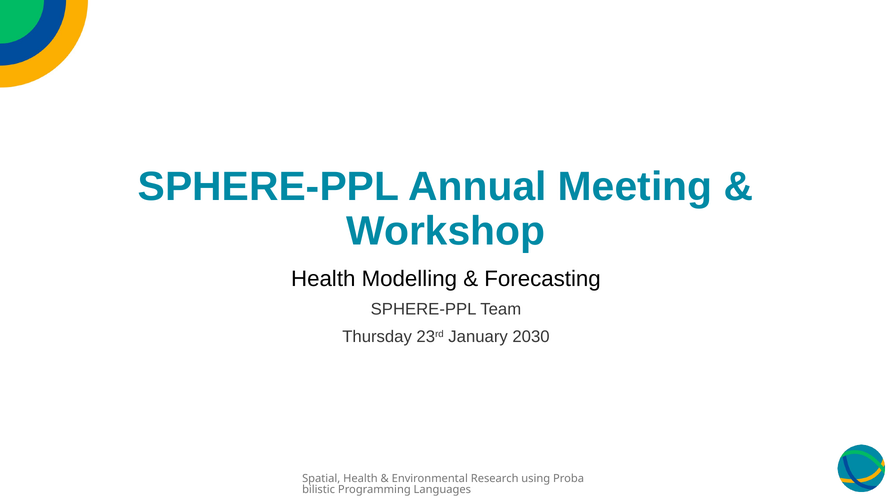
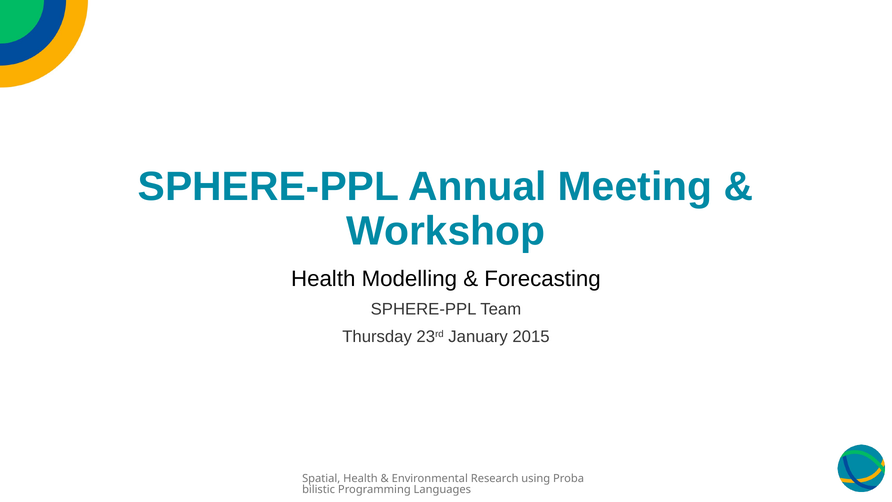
2030: 2030 -> 2015
